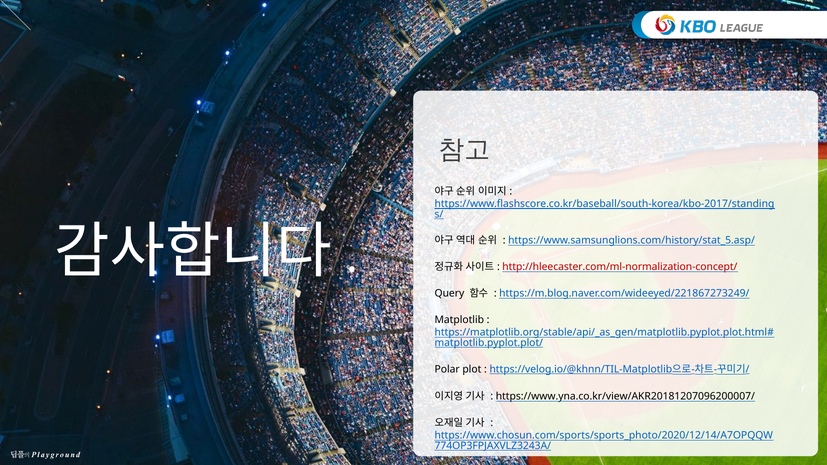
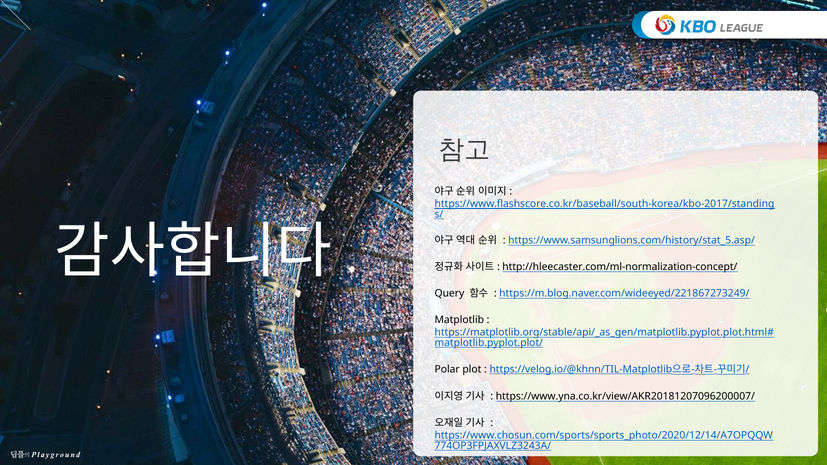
http://hleecaster.com/ml-normalization-concept/ colour: red -> black
